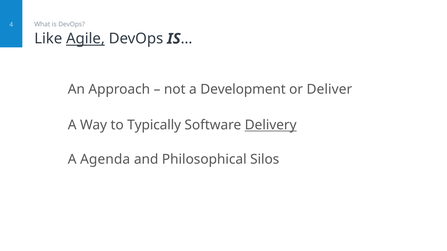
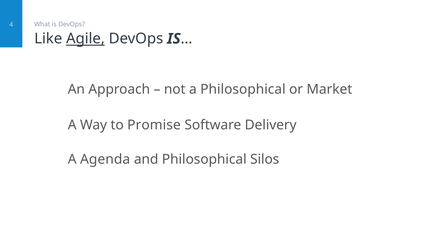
a Development: Development -> Philosophical
Deliver: Deliver -> Market
Typically: Typically -> Promise
Delivery underline: present -> none
